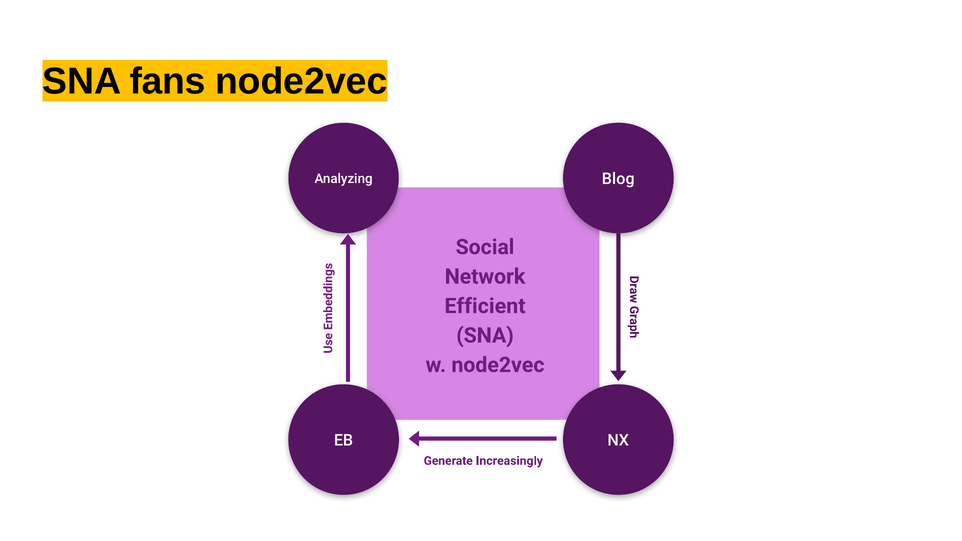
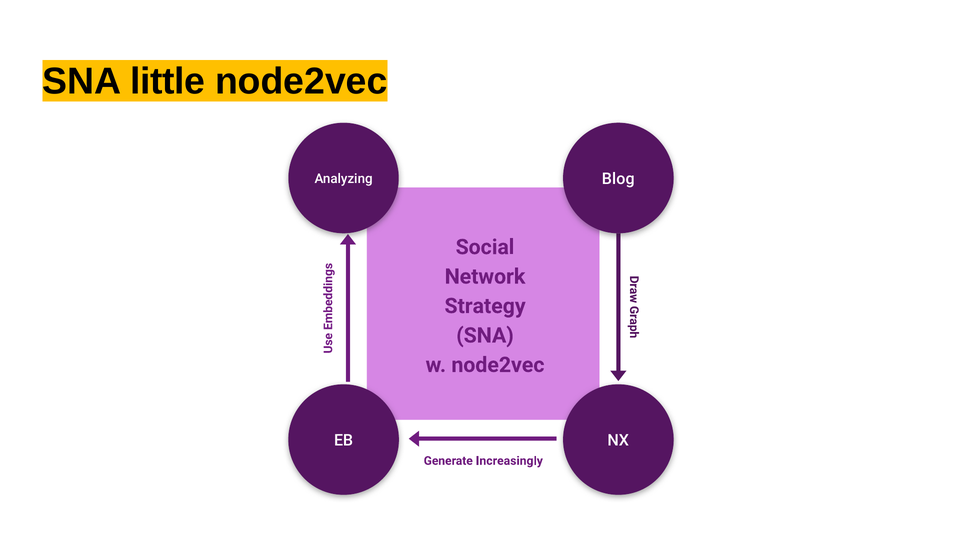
fans: fans -> little
Efficient: Efficient -> Strategy
